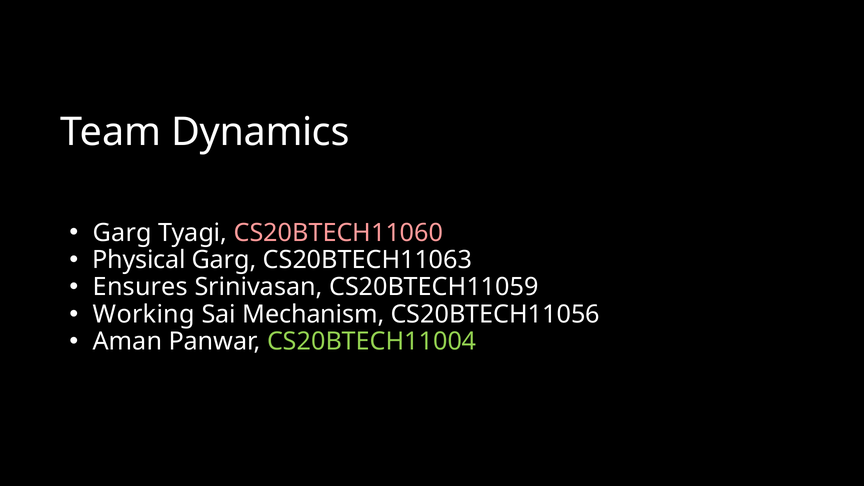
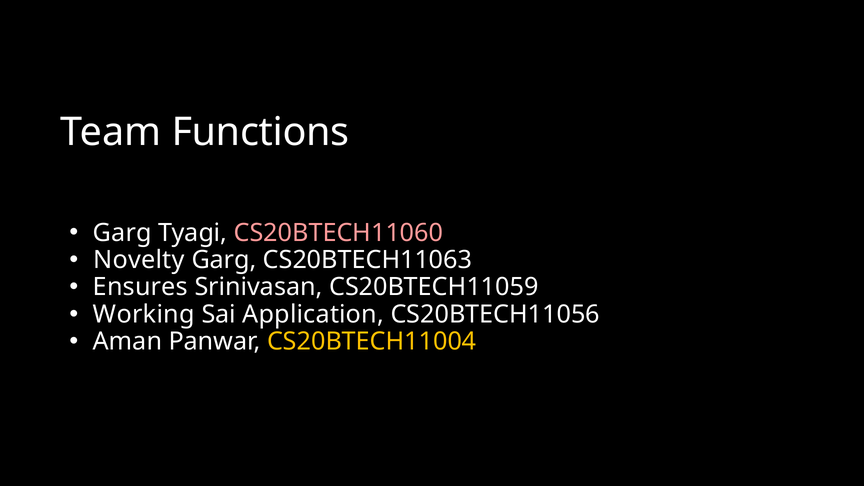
Dynamics: Dynamics -> Functions
Physical: Physical -> Novelty
Mechanism: Mechanism -> Application
CS20BTECH11004 colour: light green -> yellow
